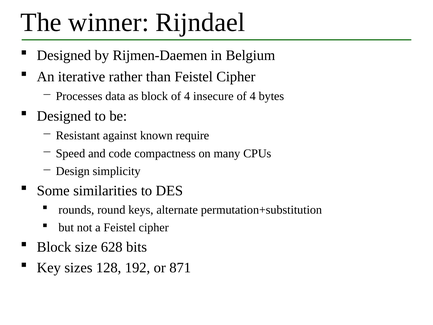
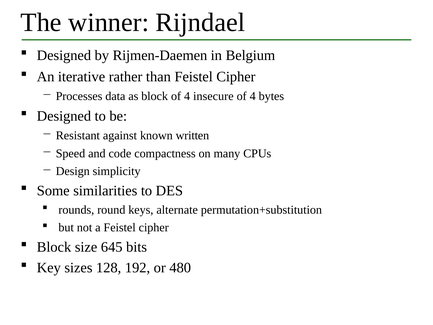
require: require -> written
628: 628 -> 645
871: 871 -> 480
